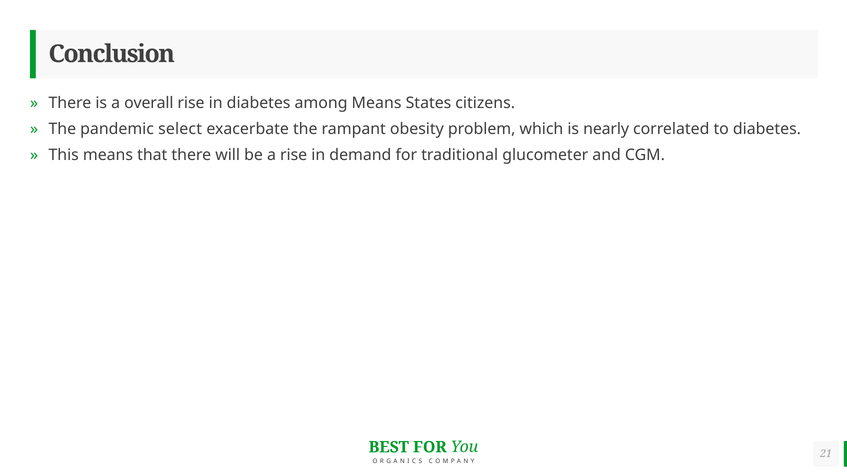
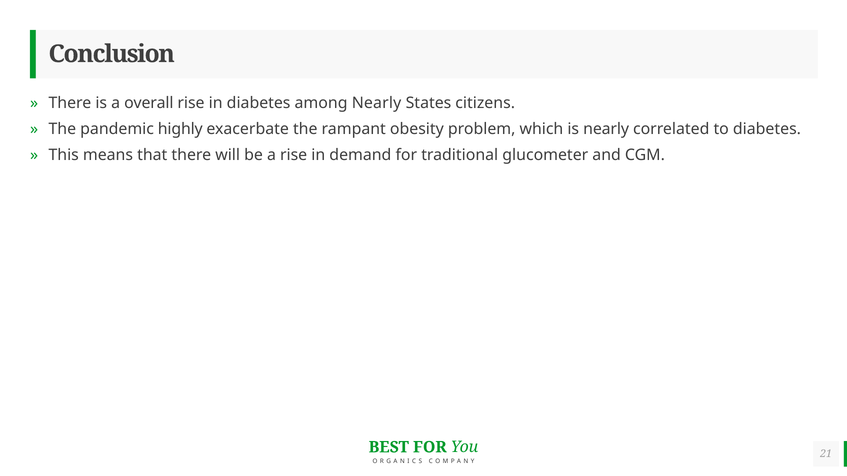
among Means: Means -> Nearly
select: select -> highly
